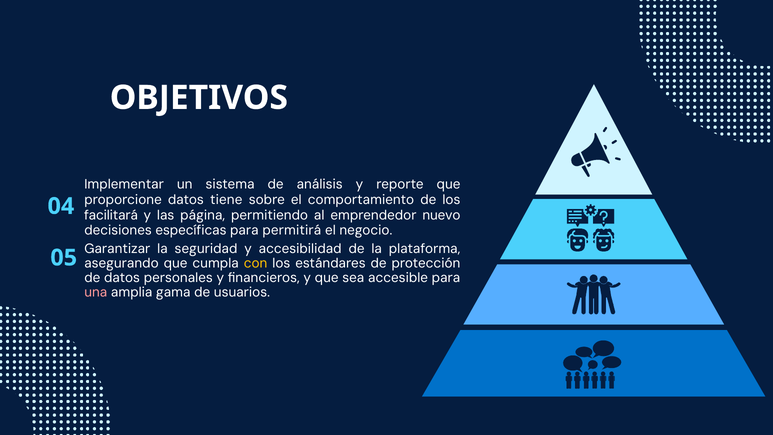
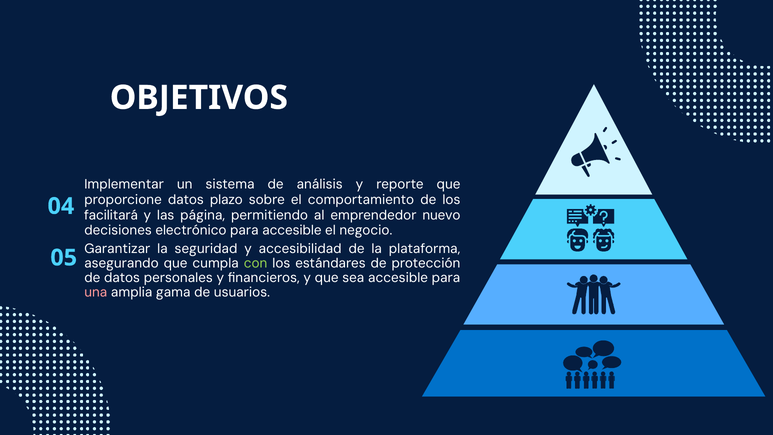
tiene: tiene -> plazo
específicas: específicas -> electrónico
para permitirá: permitirá -> accesible
con colour: yellow -> light green
